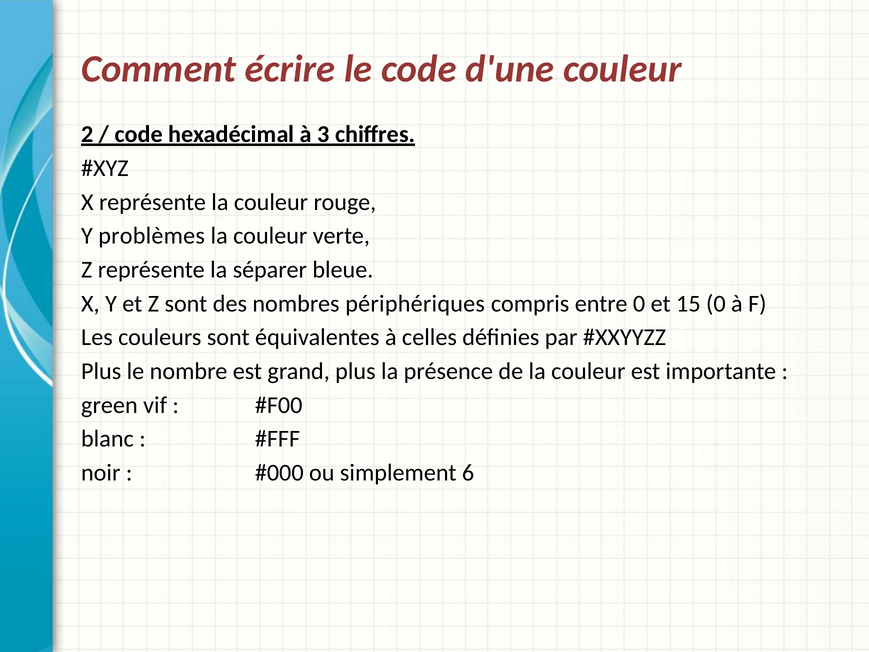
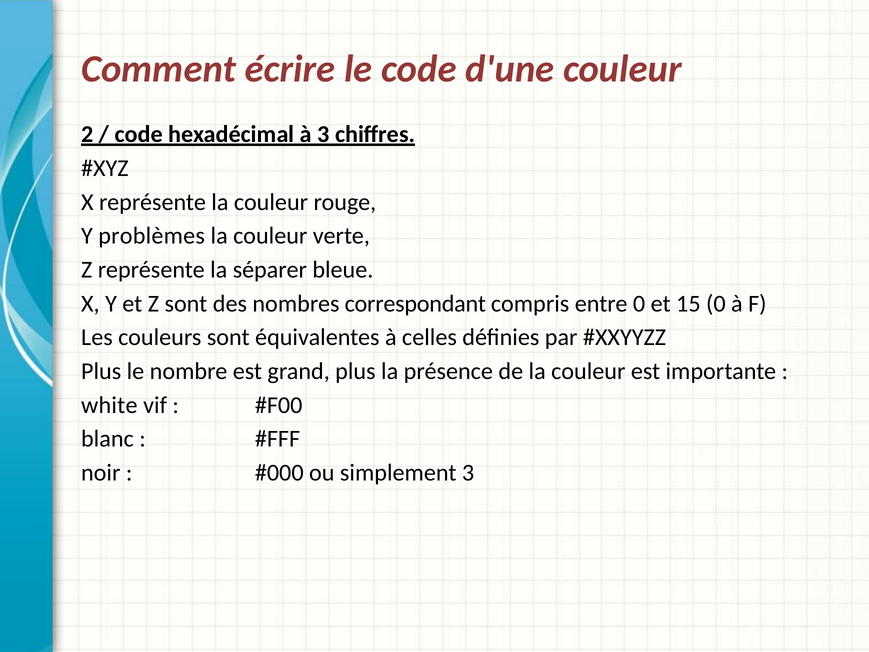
périphériques: périphériques -> correspondant
green: green -> white
simplement 6: 6 -> 3
